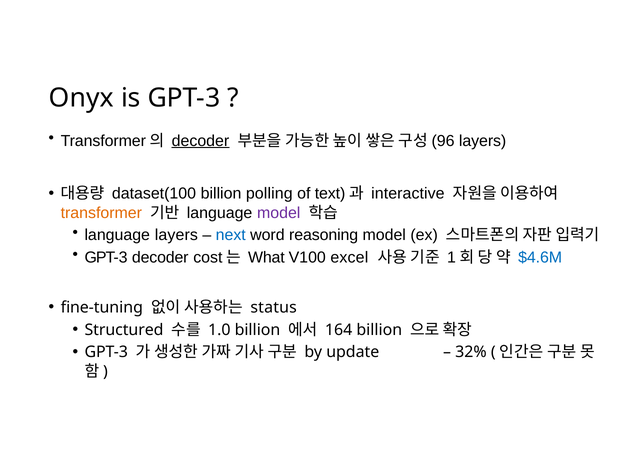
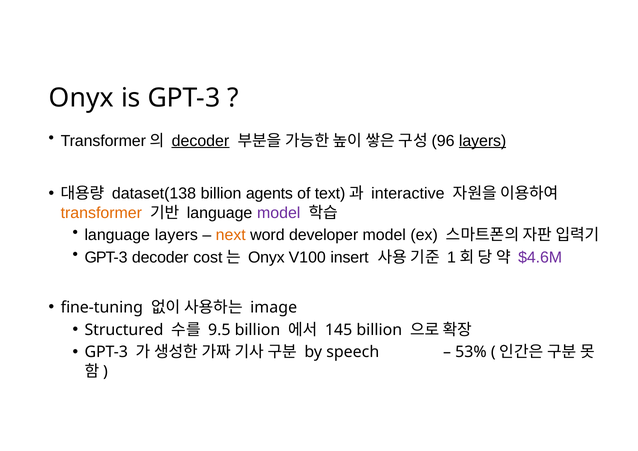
layers at (483, 141) underline: none -> present
dataset(100: dataset(100 -> dataset(138
polling: polling -> agents
next colour: blue -> orange
reasoning: reasoning -> developer
What at (266, 258): What -> Onyx
excel: excel -> insert
$4.6M colour: blue -> purple
status: status -> image
1.0: 1.0 -> 9.5
164: 164 -> 145
update: update -> speech
32%: 32% -> 53%
